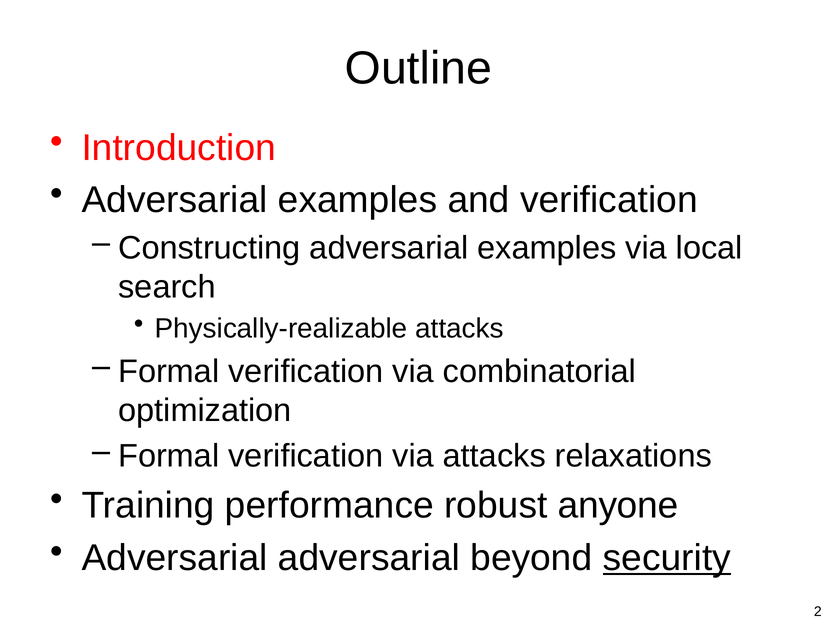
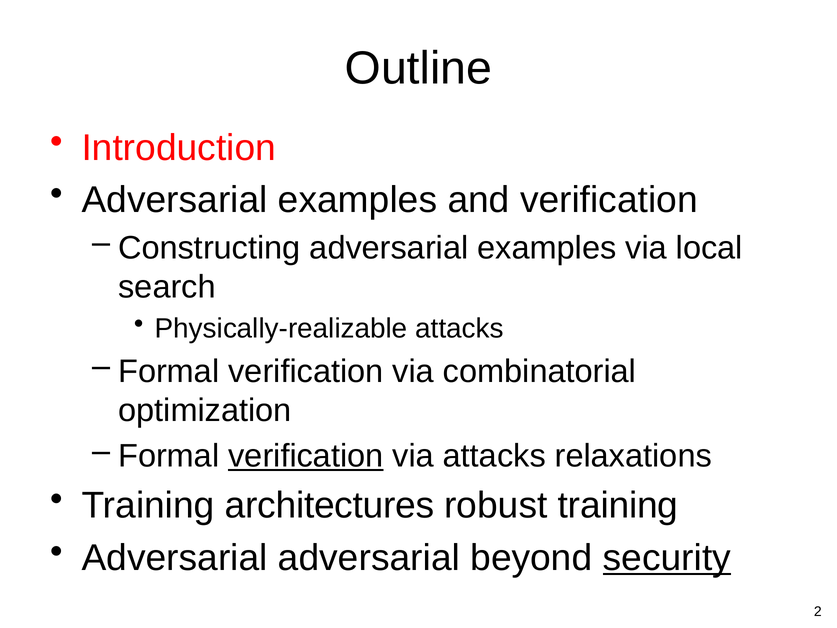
verification at (306, 456) underline: none -> present
performance: performance -> architectures
robust anyone: anyone -> training
